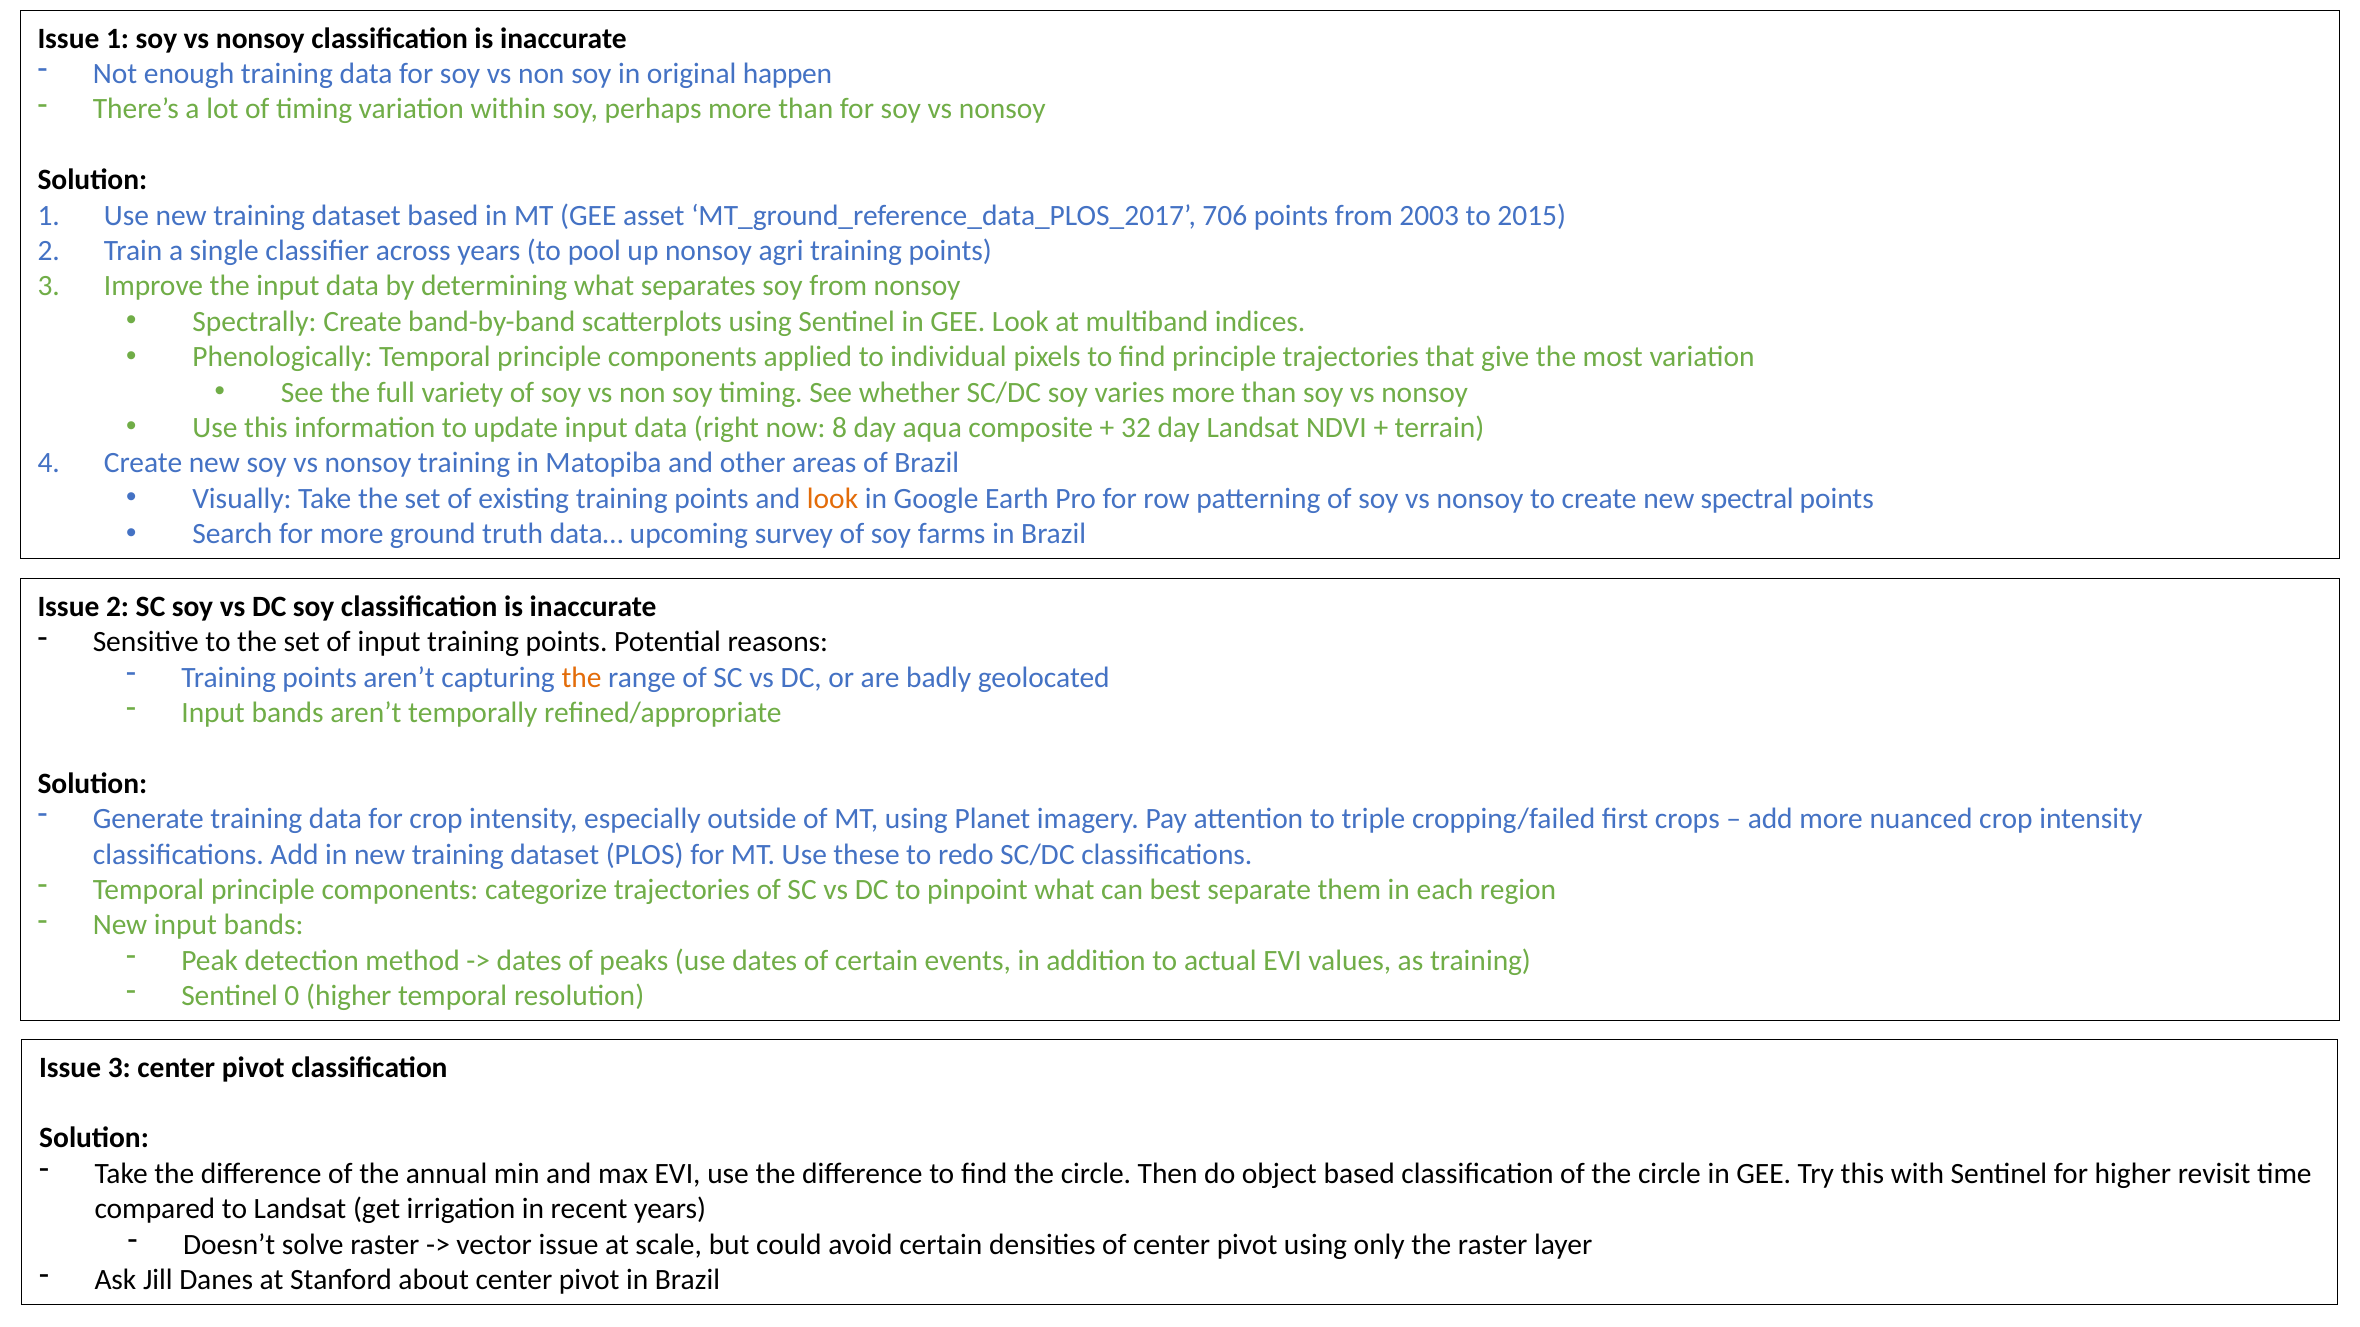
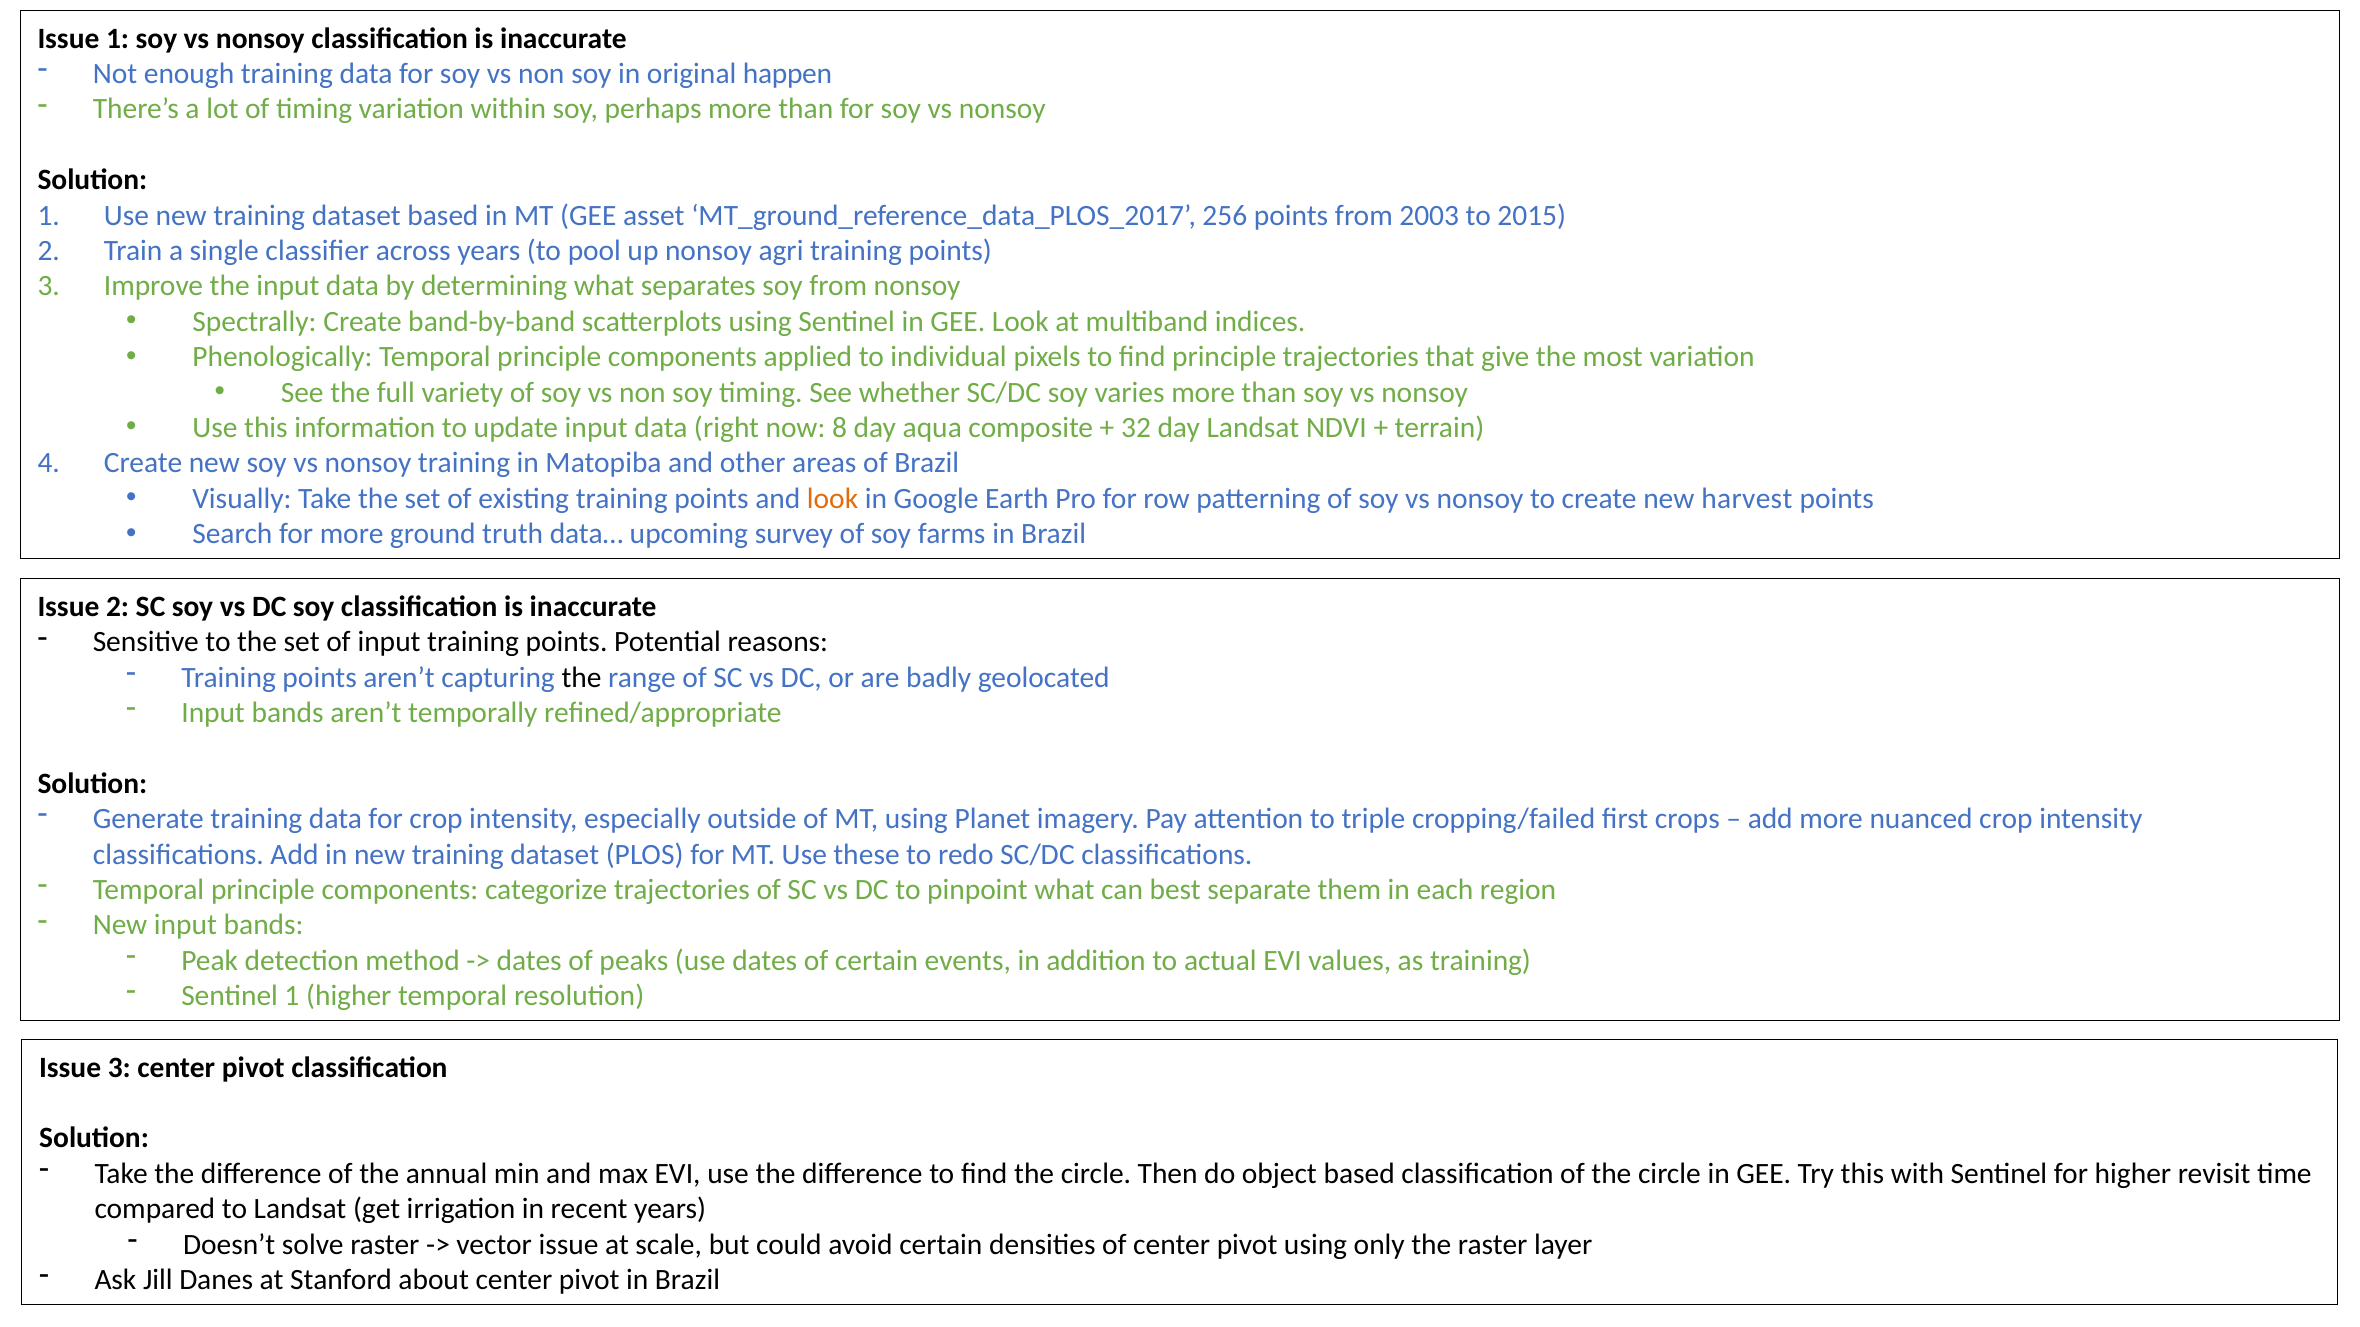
706: 706 -> 256
spectral: spectral -> harvest
the at (581, 678) colour: orange -> black
Sentinel 0: 0 -> 1
